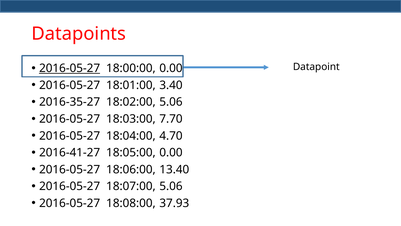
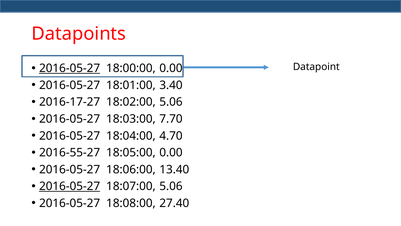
2016-35-27: 2016-35-27 -> 2016-17-27
2016-41-27: 2016-41-27 -> 2016-55-27
2016-05-27 at (70, 186) underline: none -> present
37.93: 37.93 -> 27.40
